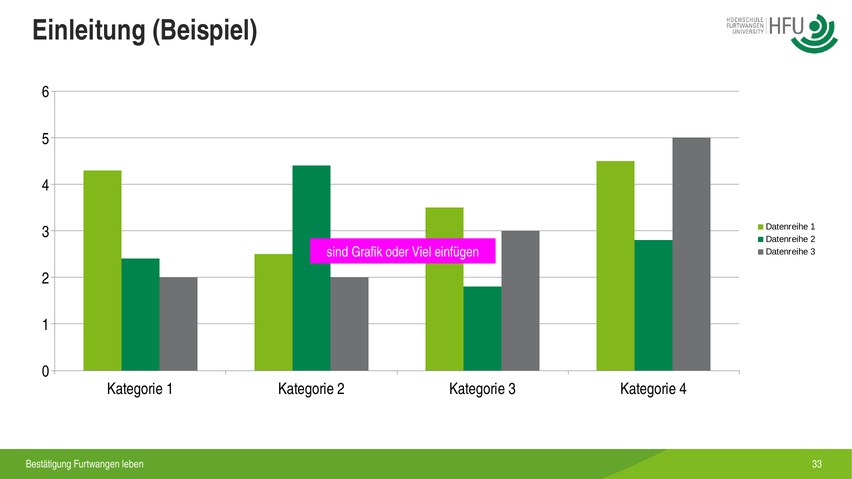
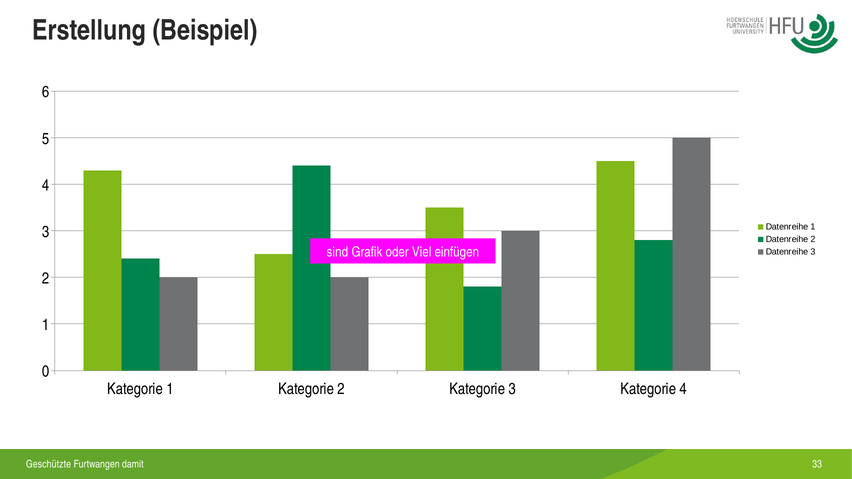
Einleitung: Einleitung -> Erstellung
Bestätigung: Bestätigung -> Geschützte
leben: leben -> damit
